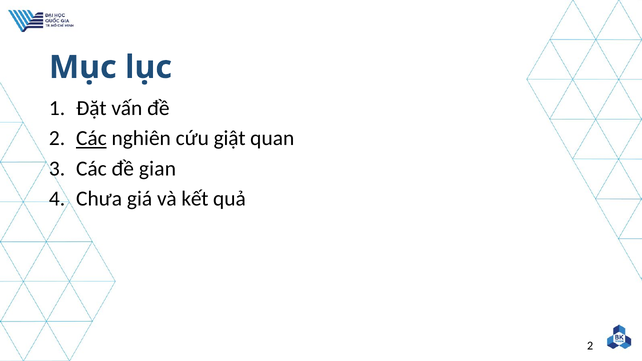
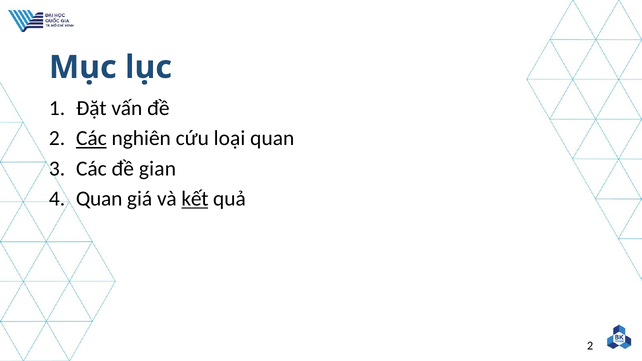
giật: giật -> loại
Chưa at (99, 199): Chưa -> Quan
kết underline: none -> present
